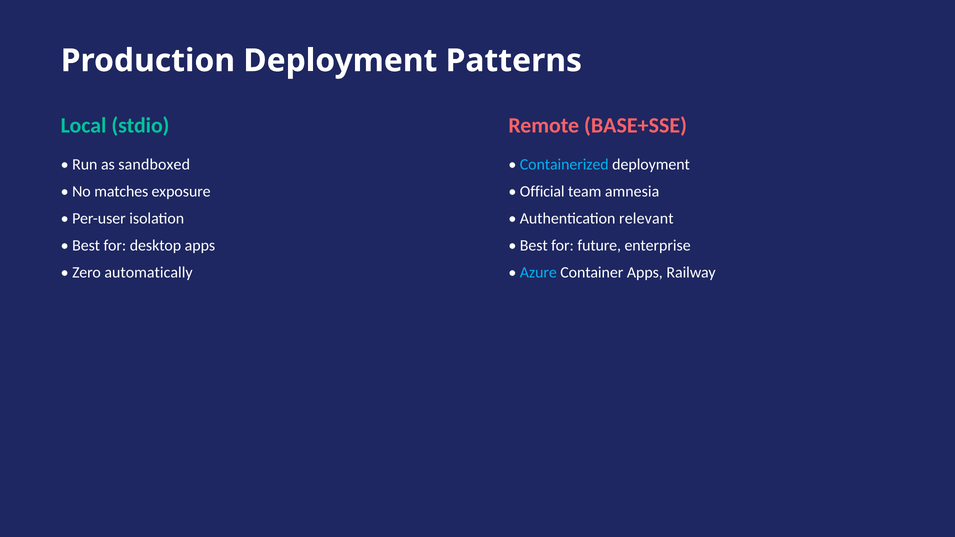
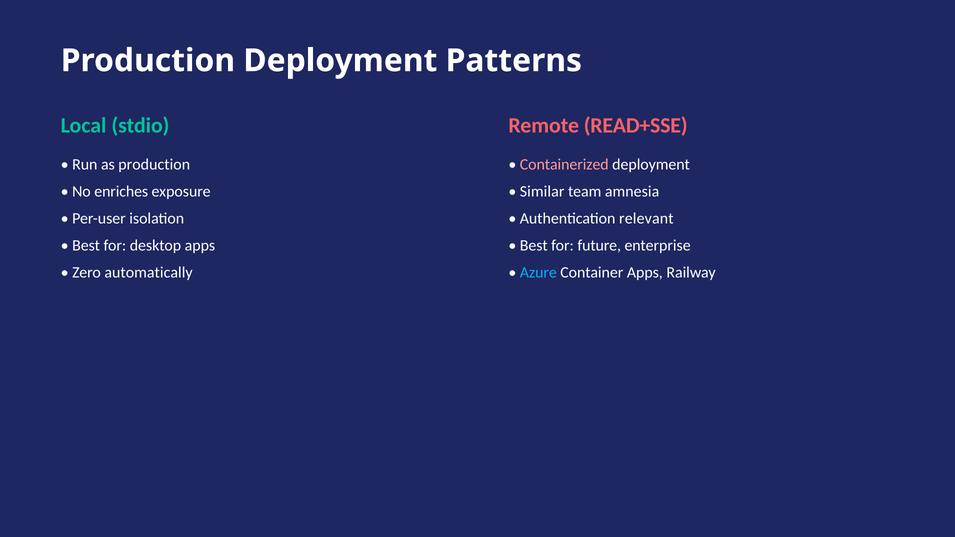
BASE+SSE: BASE+SSE -> READ+SSE
as sandboxed: sandboxed -> production
Containerized colour: light blue -> pink
matches: matches -> enriches
Official: Official -> Similar
